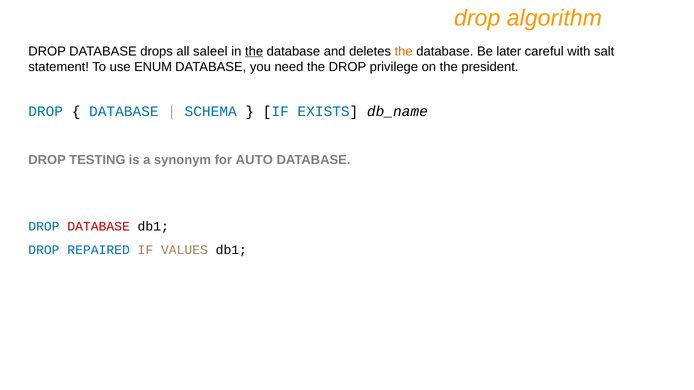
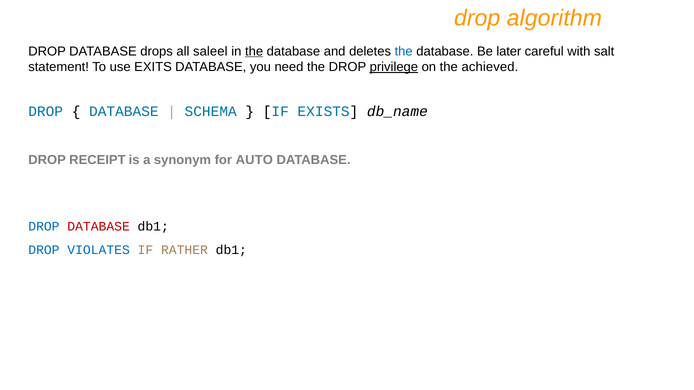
the at (404, 51) colour: orange -> blue
ENUM: ENUM -> EXITS
privilege underline: none -> present
president: president -> achieved
TESTING: TESTING -> RECEIPT
REPAIRED: REPAIRED -> VIOLATES
VALUES: VALUES -> RATHER
